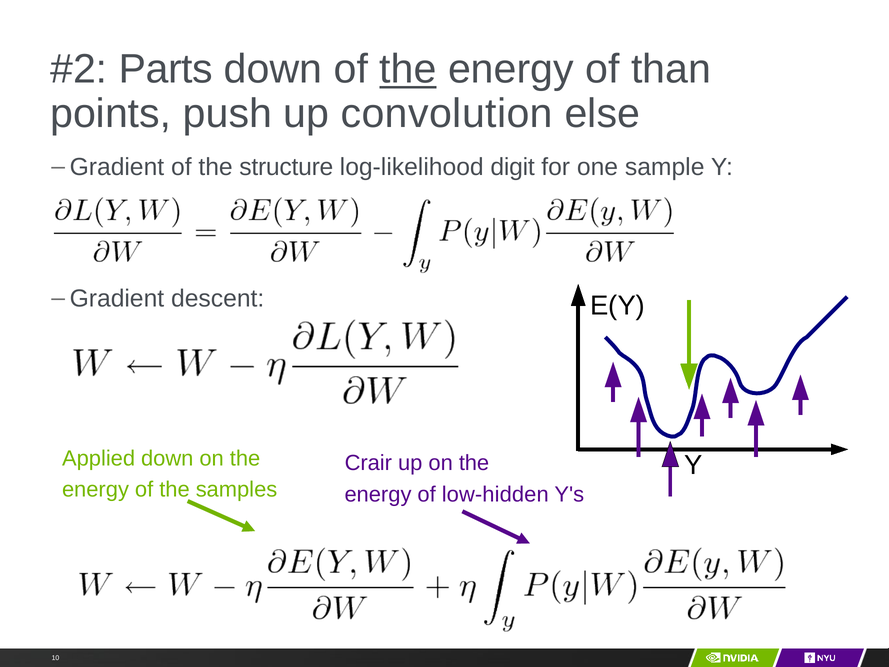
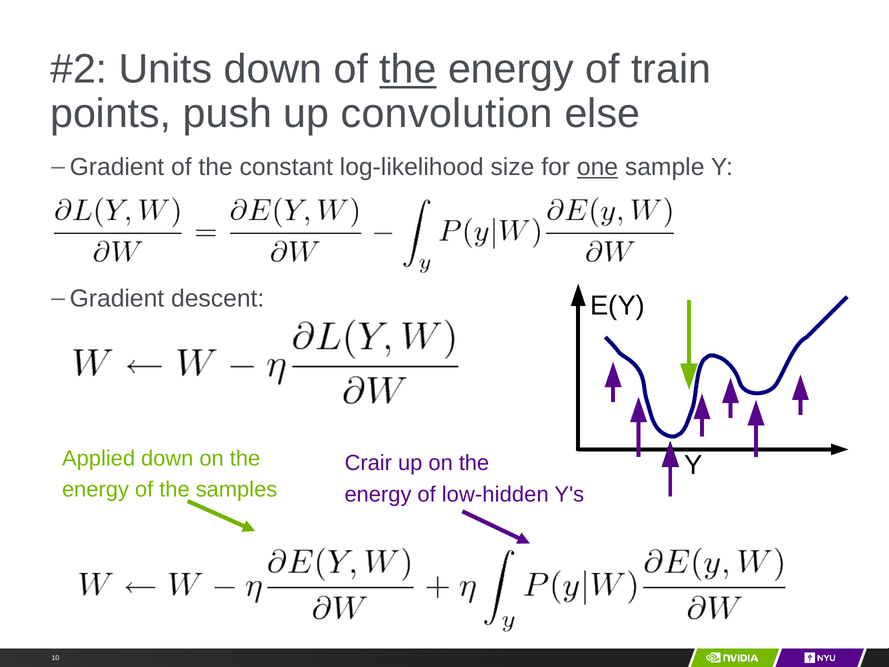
Parts: Parts -> Units
than: than -> train
structure: structure -> constant
digit: digit -> size
one underline: none -> present
